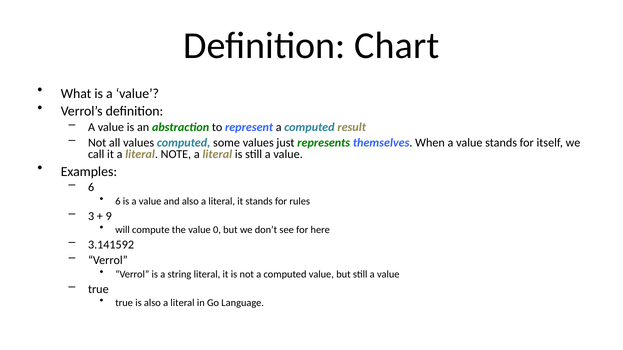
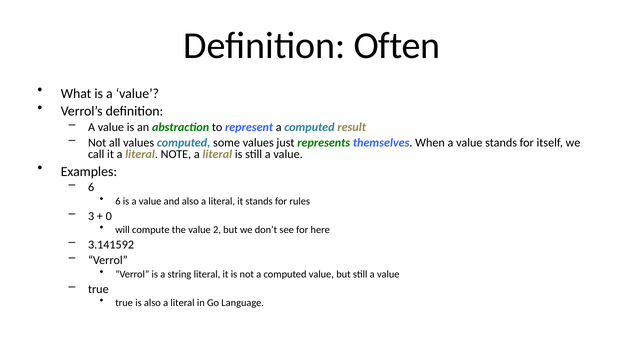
Chart: Chart -> Often
9: 9 -> 0
0: 0 -> 2
